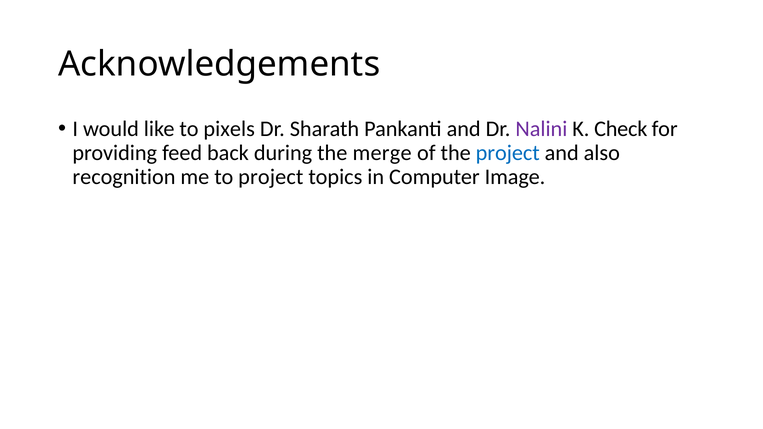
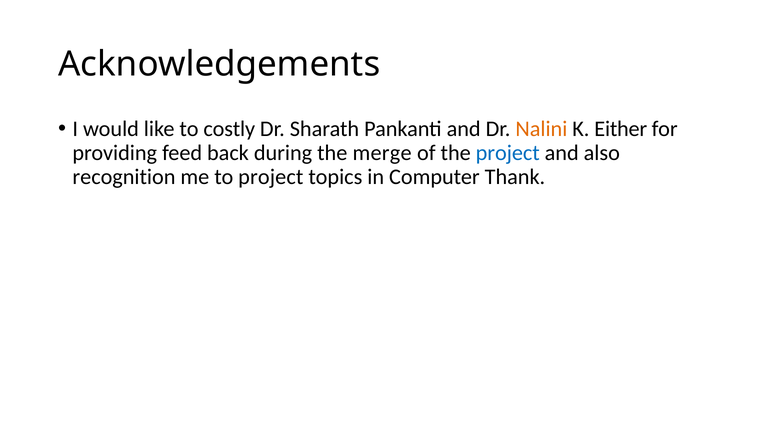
pixels: pixels -> costly
Nalini colour: purple -> orange
Check: Check -> Either
Image: Image -> Thank
